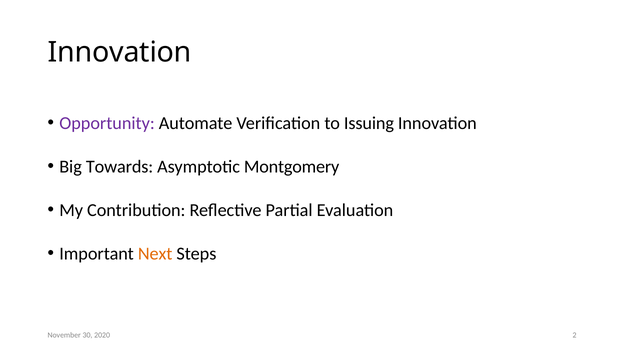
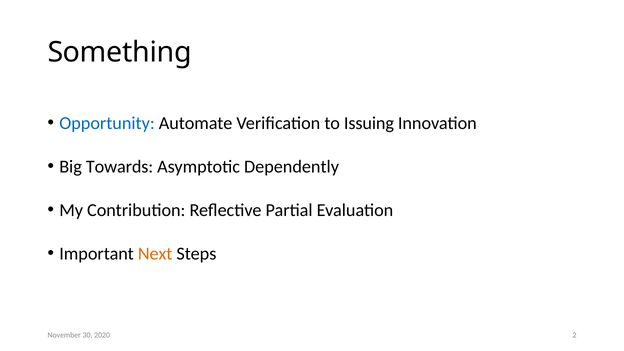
Innovation at (120, 52): Innovation -> Something
Opportunity colour: purple -> blue
Montgomery: Montgomery -> Dependently
